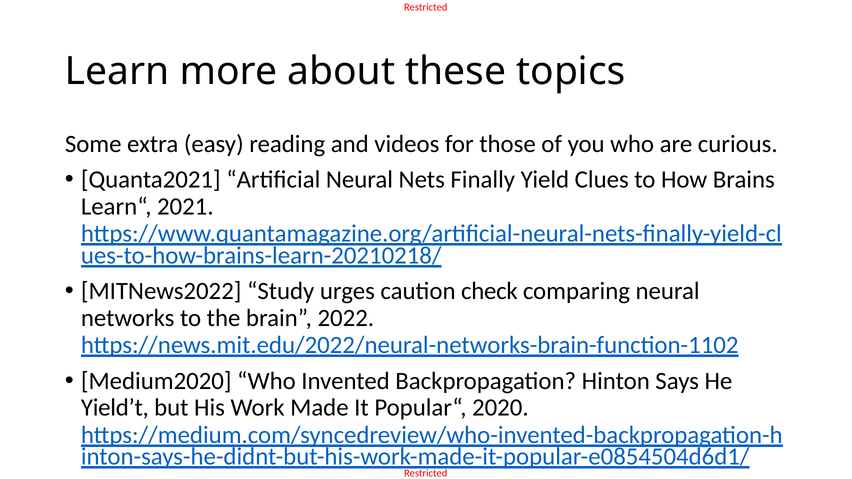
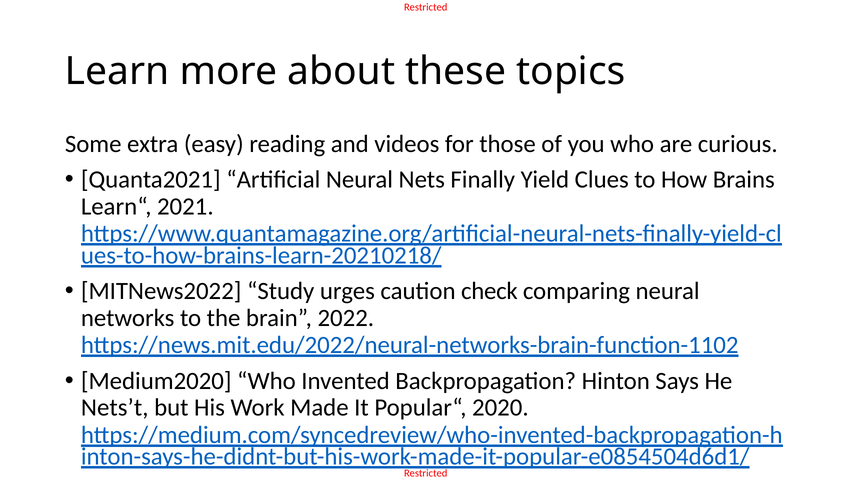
Yield’t: Yield’t -> Nets’t
